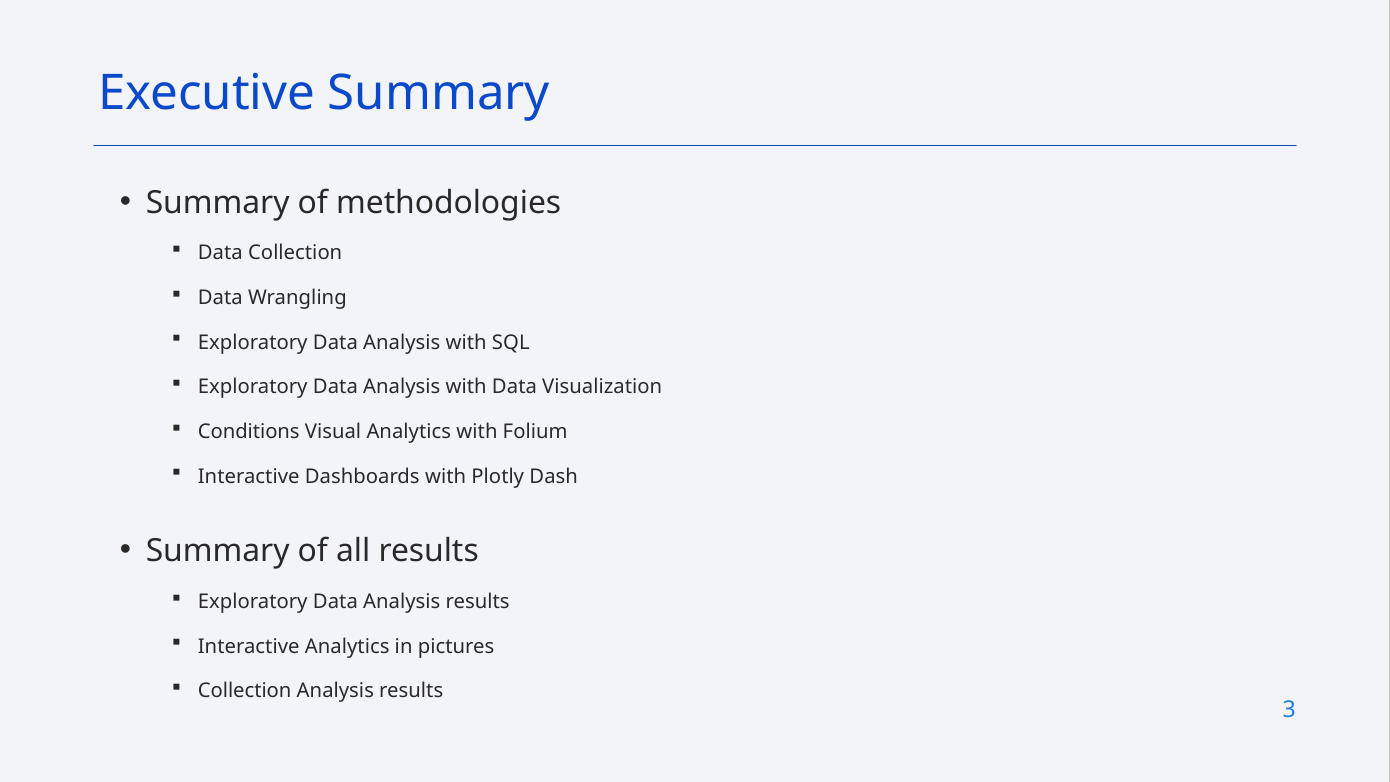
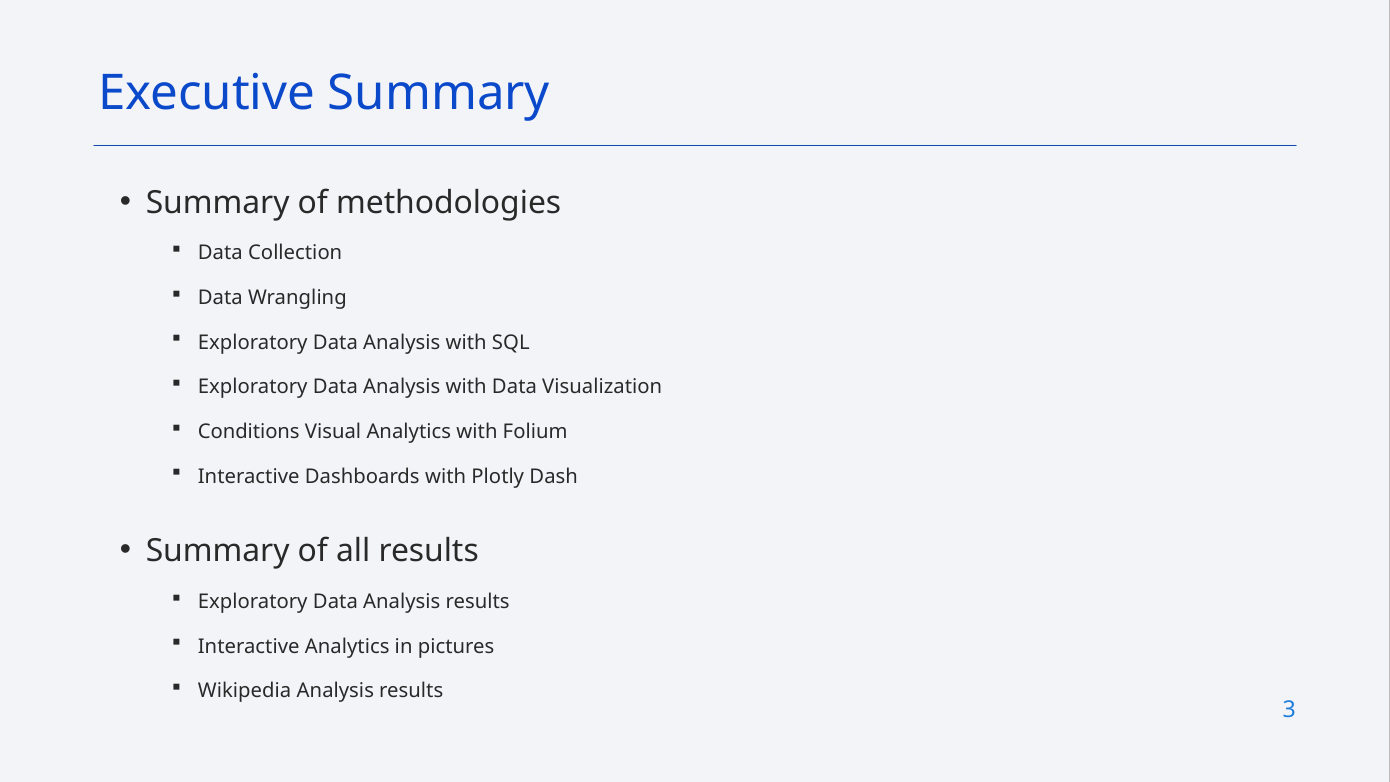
Collection at (245, 691): Collection -> Wikipedia
